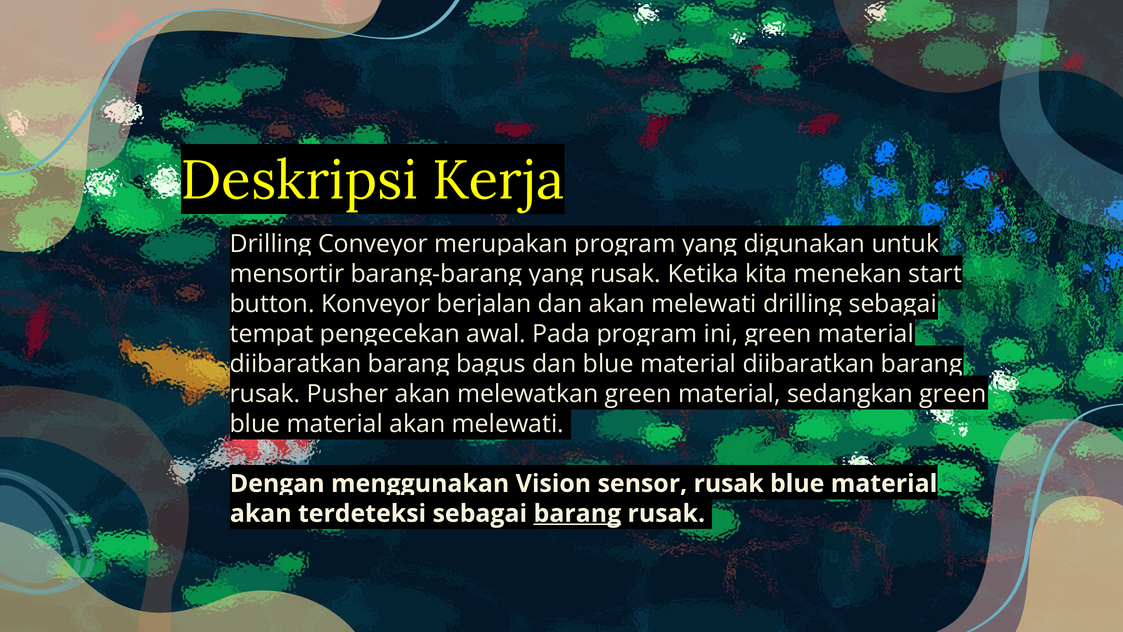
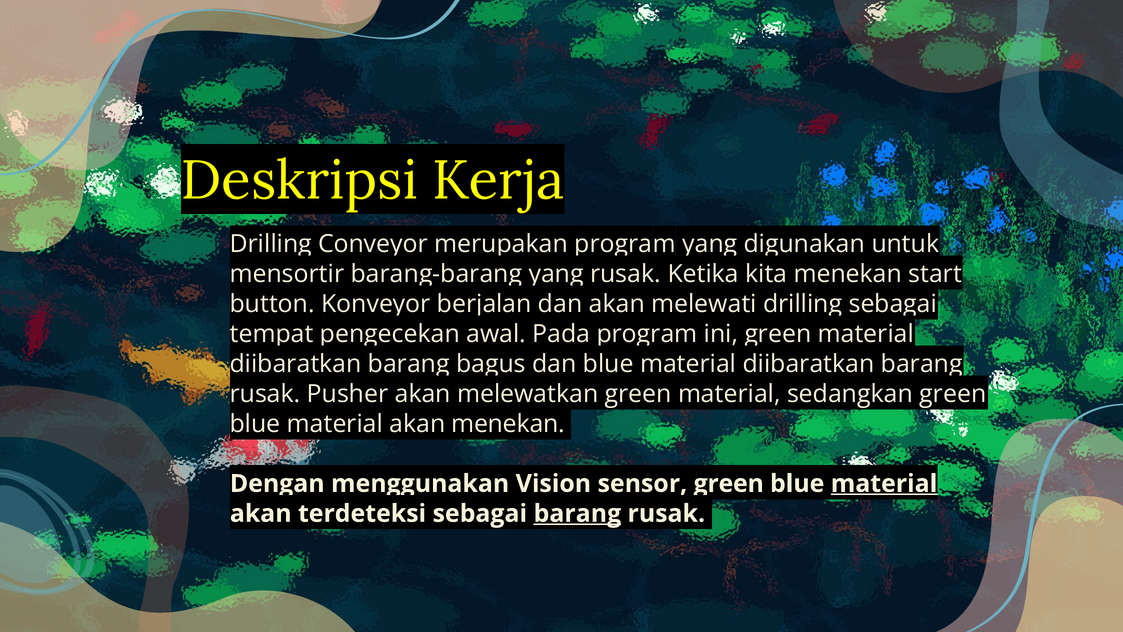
material akan melewati: melewati -> menekan
rusak at (729, 483): rusak -> green
material at (884, 483) underline: none -> present
